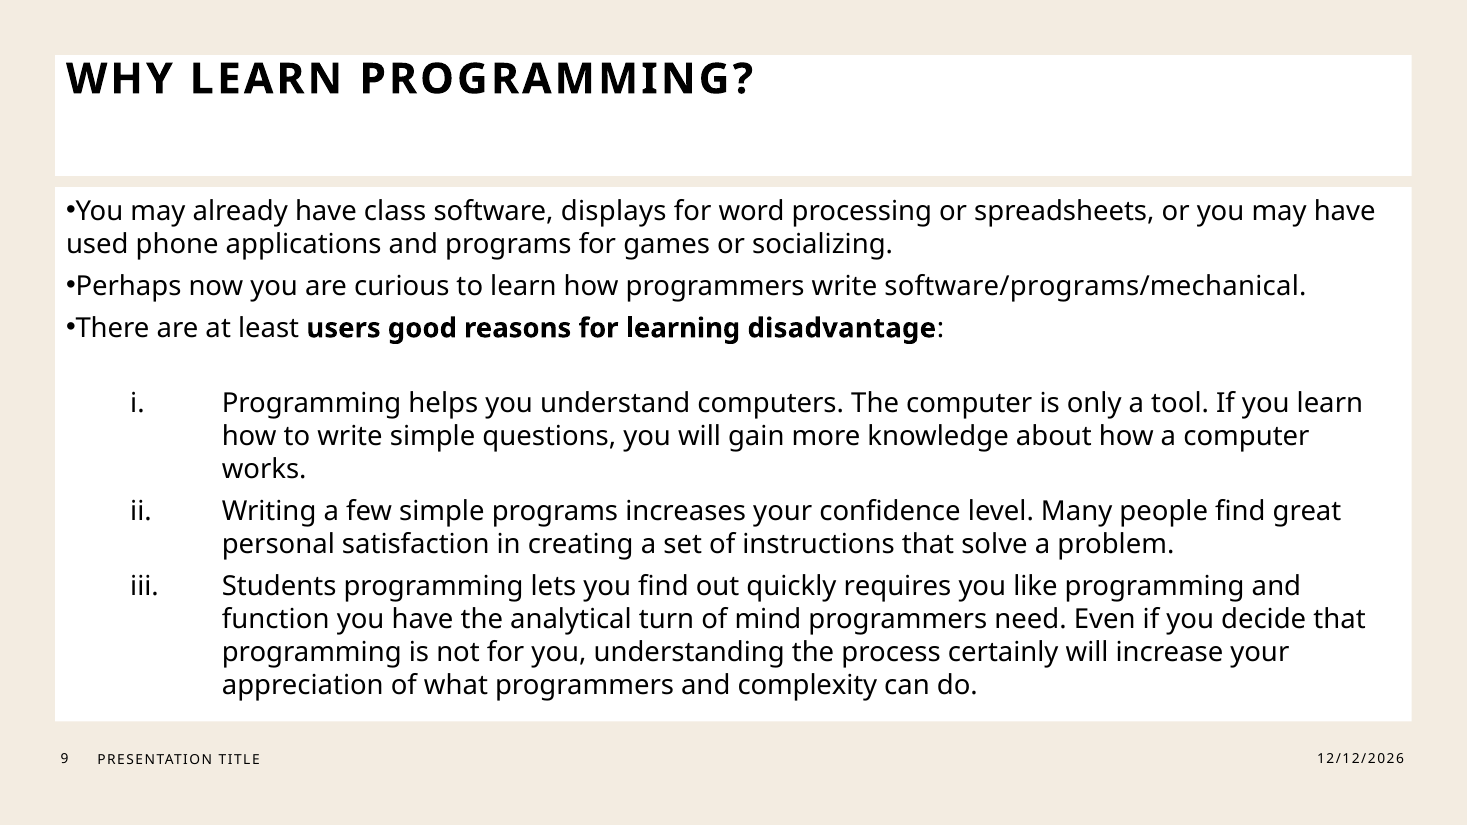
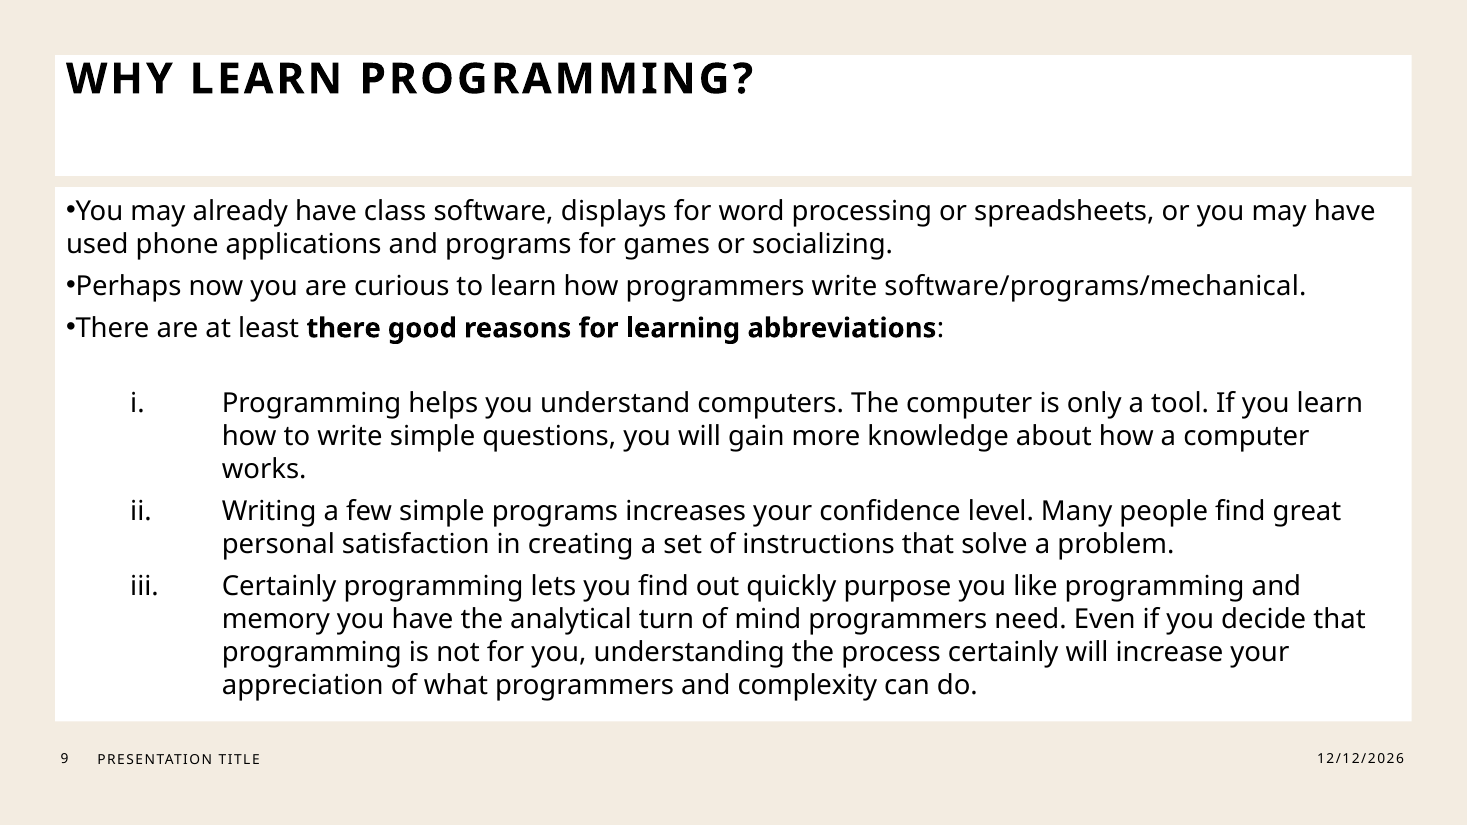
least users: users -> there
disadvantage: disadvantage -> abbreviations
Students at (279, 587): Students -> Certainly
requires: requires -> purpose
function: function -> memory
